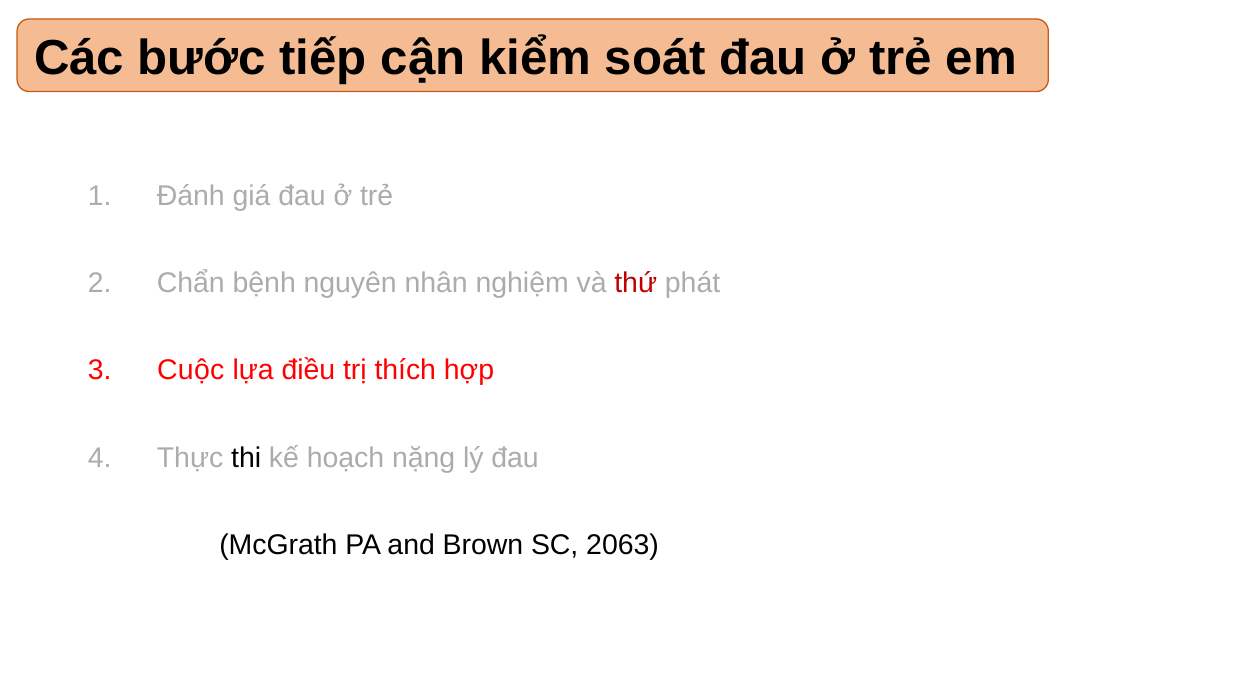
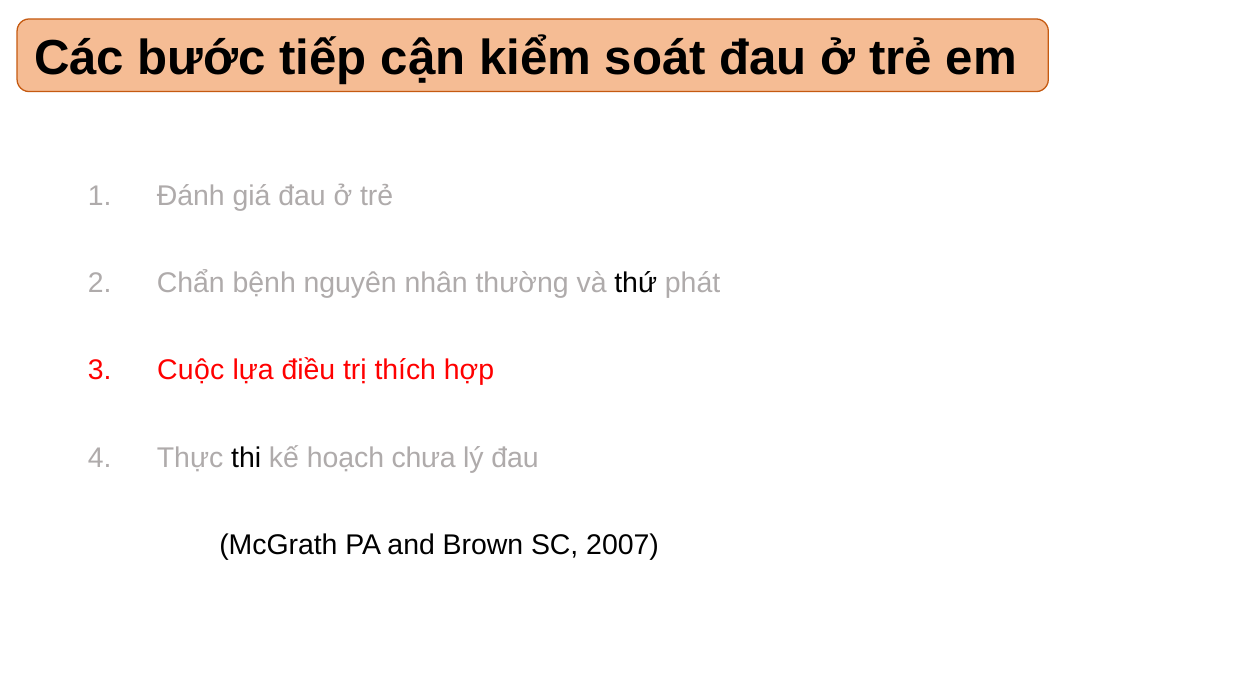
nghiệm: nghiệm -> thường
thứ colour: red -> black
nặng: nặng -> chưa
2063: 2063 -> 2007
